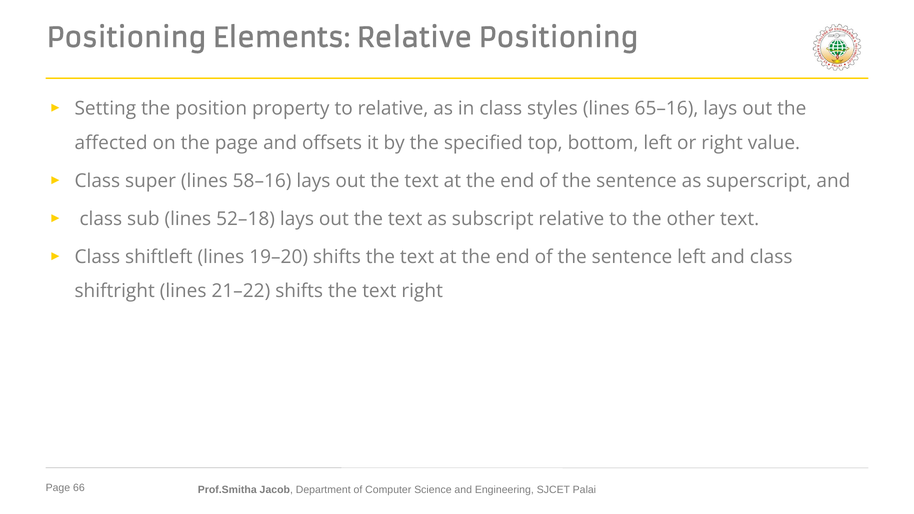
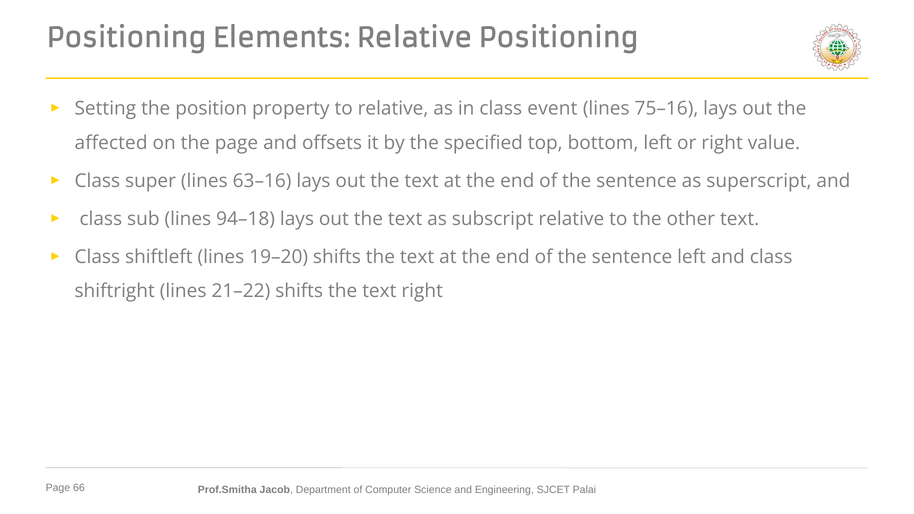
styles: styles -> event
65–16: 65–16 -> 75–16
58–16: 58–16 -> 63–16
52–18: 52–18 -> 94–18
